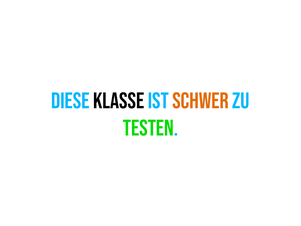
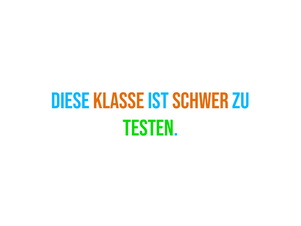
klasse colour: black -> orange
